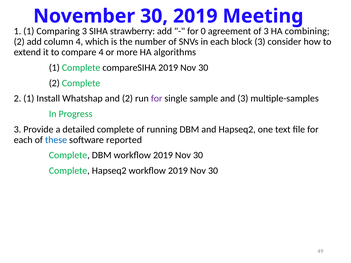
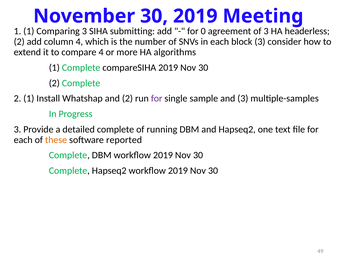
strawberry: strawberry -> submitting
combining: combining -> headerless
these colour: blue -> orange
